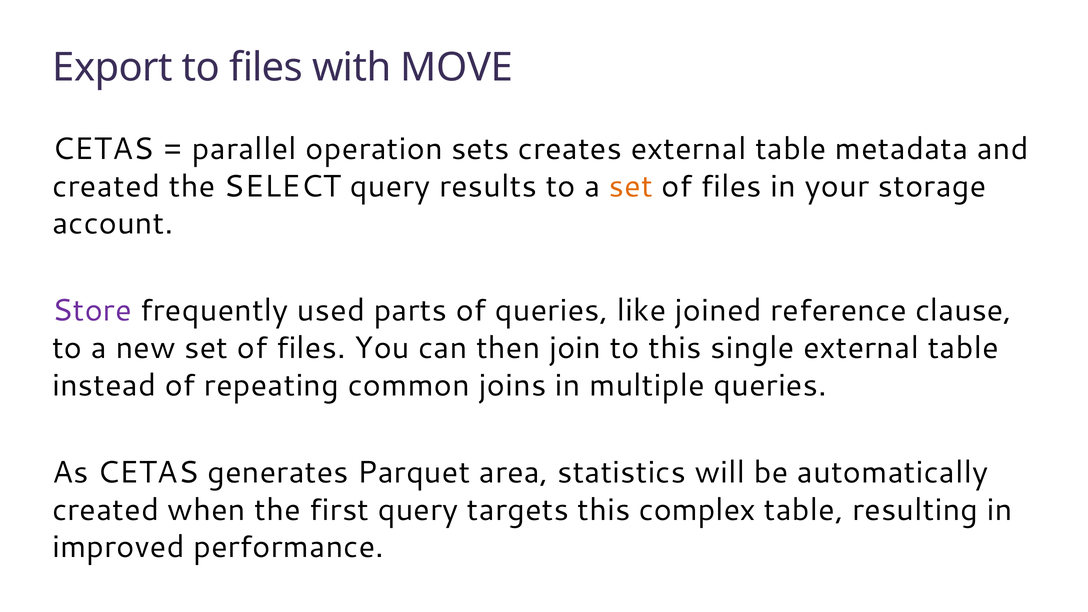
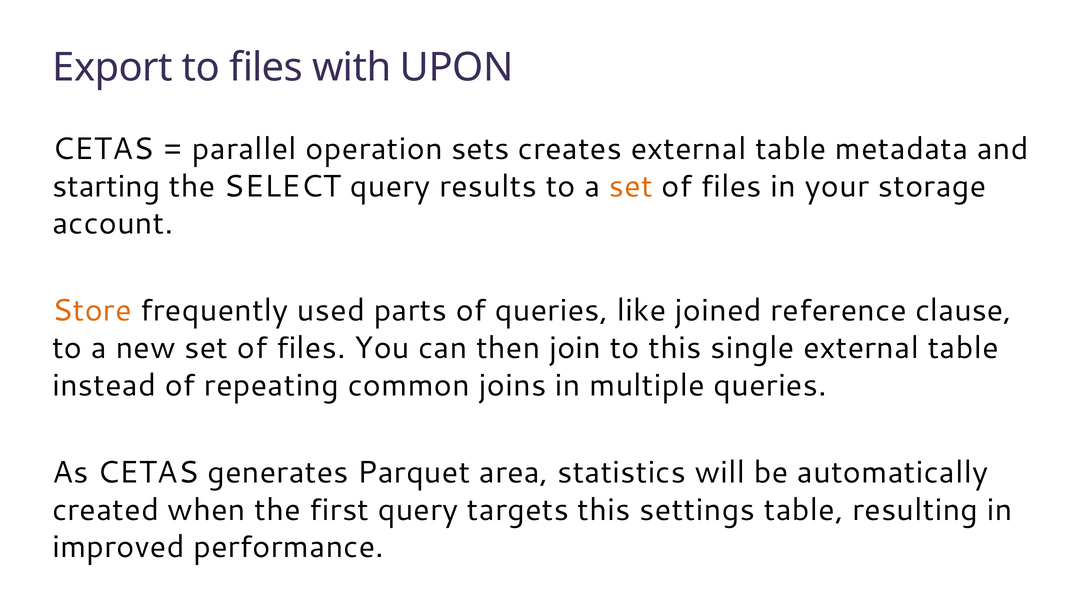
MOVE: MOVE -> UPON
created at (106, 186): created -> starting
Store colour: purple -> orange
complex: complex -> settings
